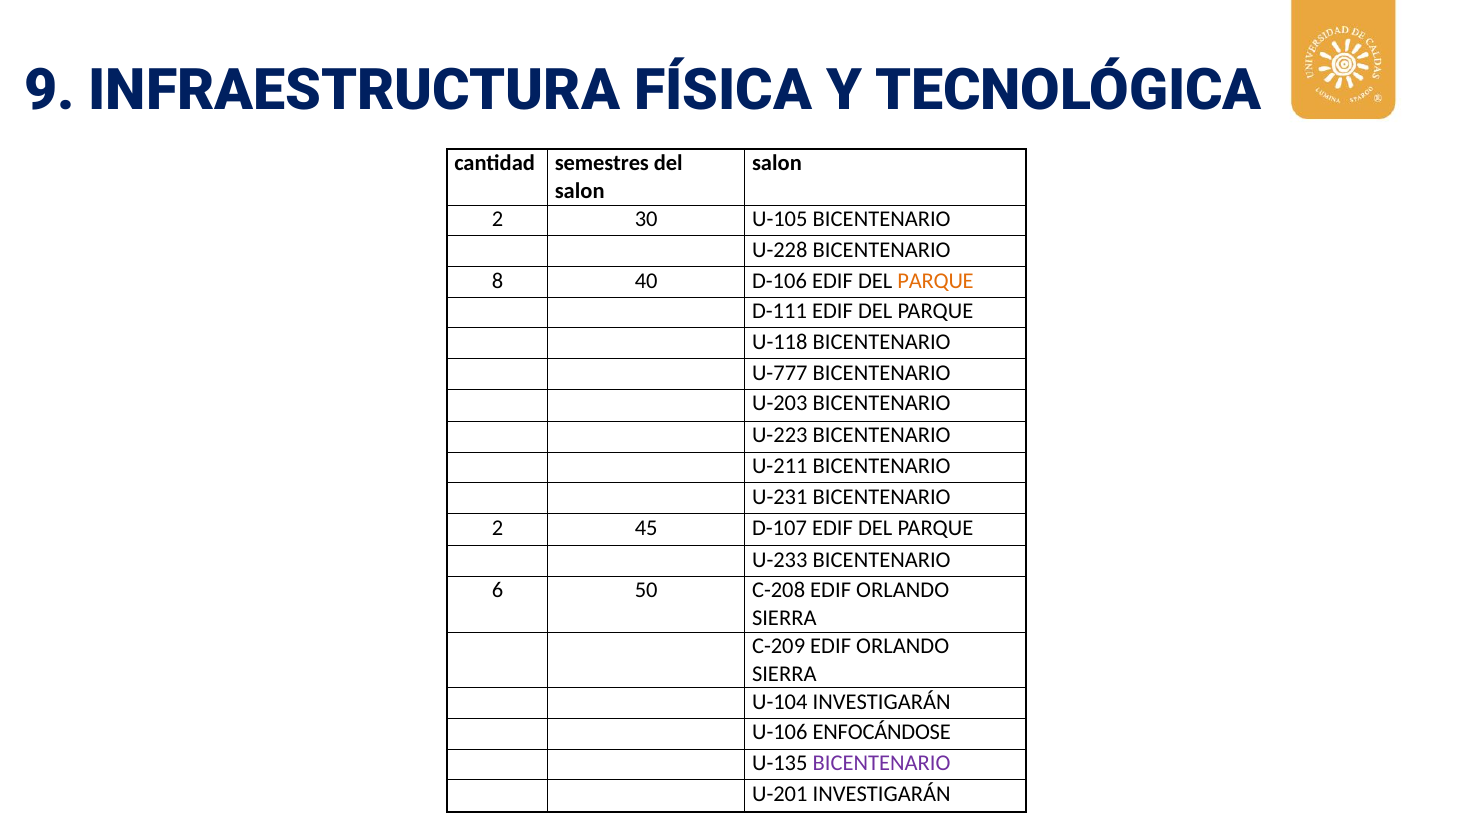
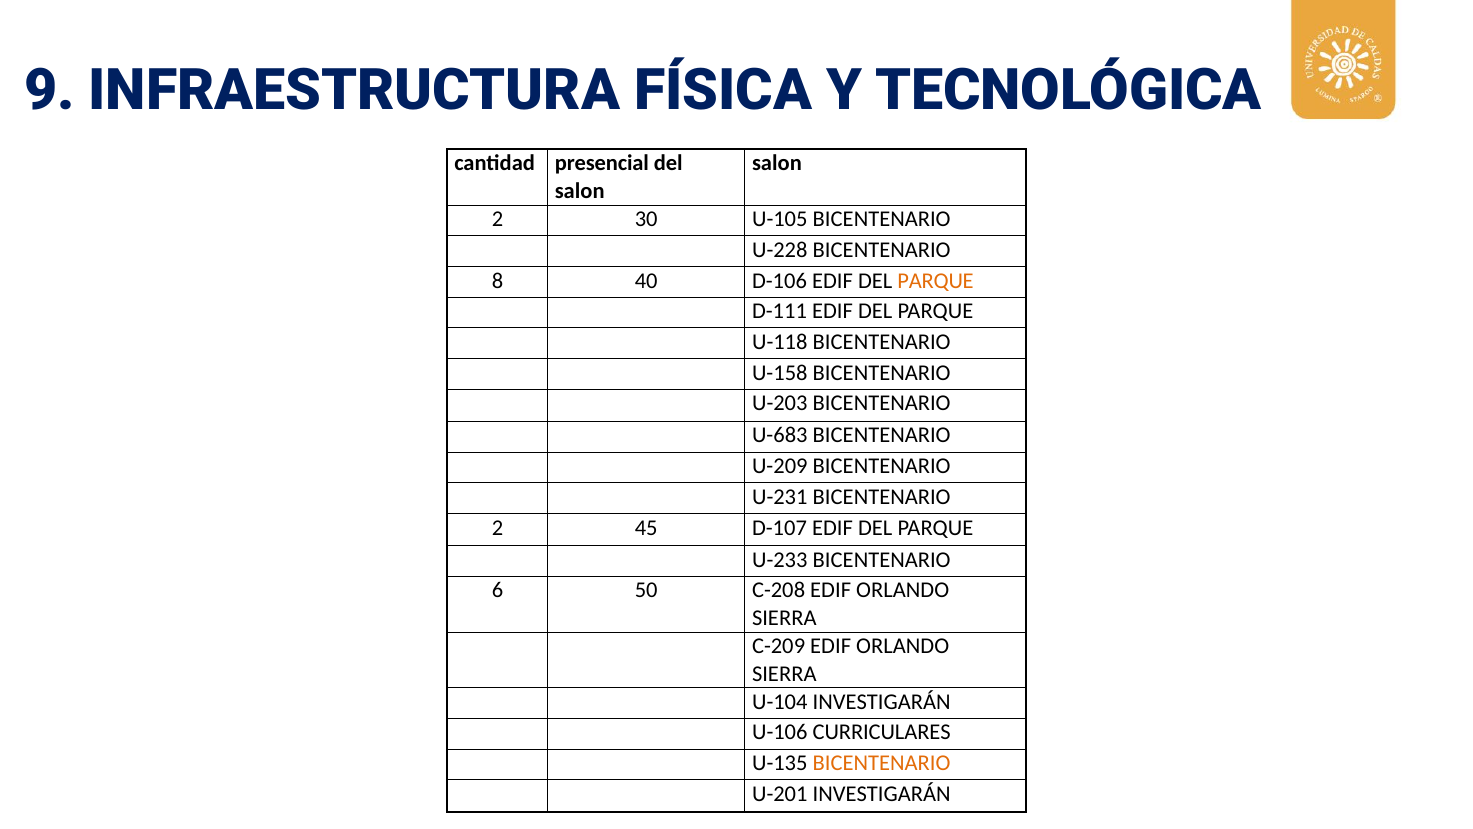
semestres: semestres -> presencial
U-777: U-777 -> U-158
U-223: U-223 -> U-683
U-211: U-211 -> U-209
ENFOCÁNDOSE: ENFOCÁNDOSE -> CURRICULARES
BICENTENARIO at (882, 763) colour: purple -> orange
